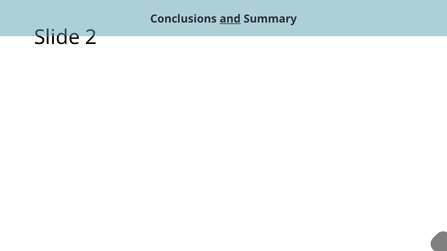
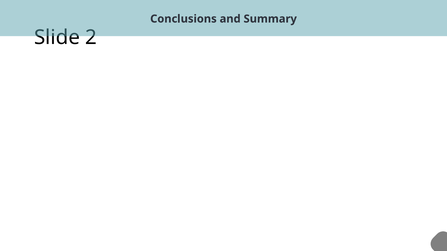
and underline: present -> none
